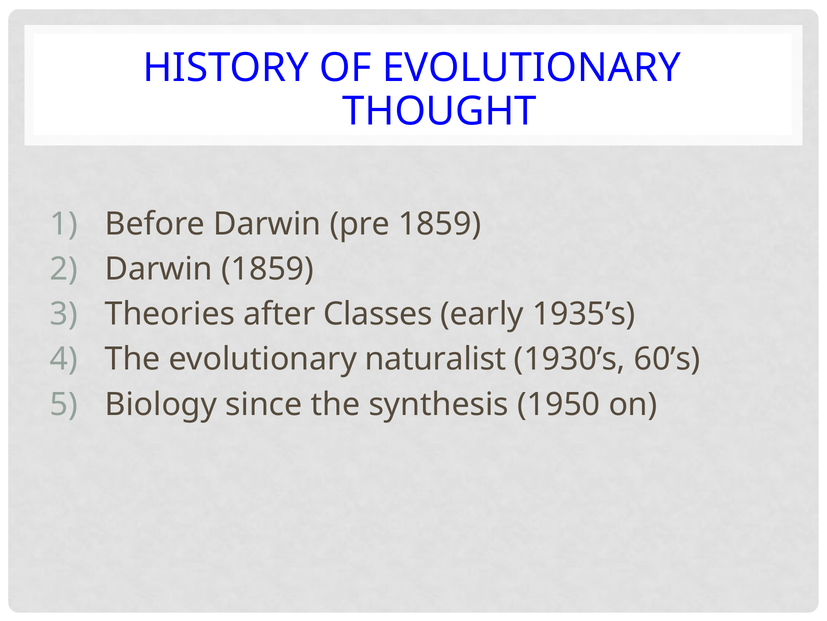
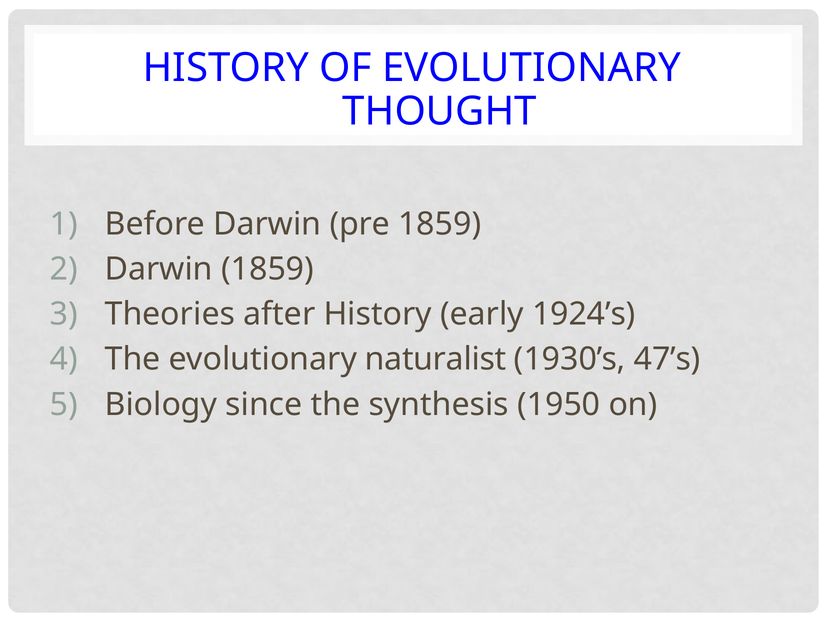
after Classes: Classes -> History
1935’s: 1935’s -> 1924’s
60’s: 60’s -> 47’s
